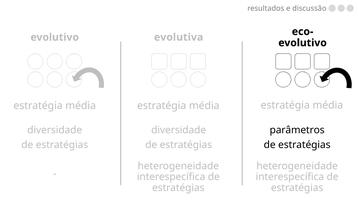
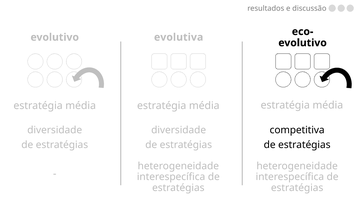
parâmetros: parâmetros -> competitiva
